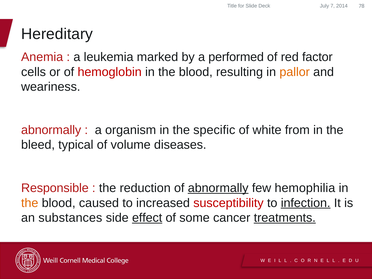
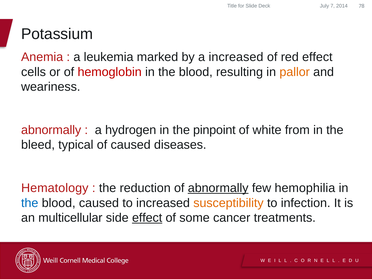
Hereditary: Hereditary -> Potassium
a performed: performed -> increased
red factor: factor -> effect
organism: organism -> hydrogen
specific: specific -> pinpoint
of volume: volume -> caused
Responsible: Responsible -> Hematology
the at (30, 203) colour: orange -> blue
susceptibility colour: red -> orange
infection underline: present -> none
substances: substances -> multicellular
treatments underline: present -> none
